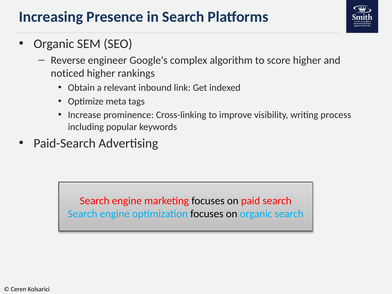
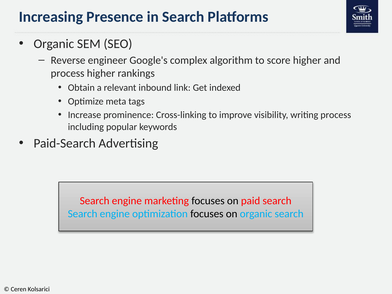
noticed at (68, 73): noticed -> process
